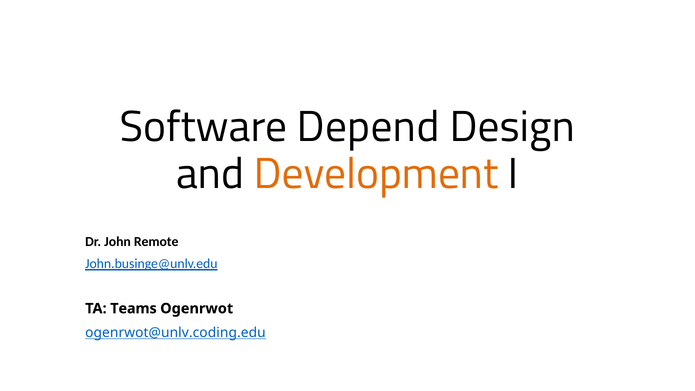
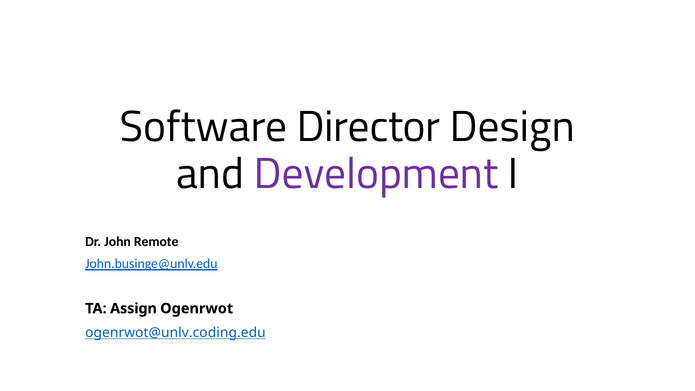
Depend: Depend -> Director
Development colour: orange -> purple
Teams: Teams -> Assign
